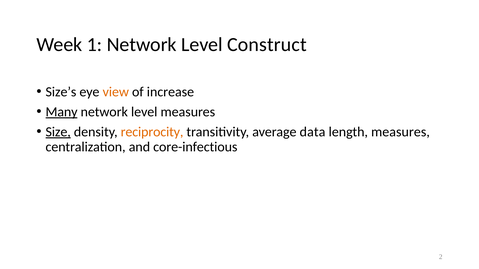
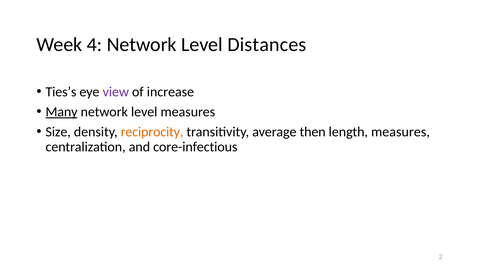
1: 1 -> 4
Construct: Construct -> Distances
Size’s: Size’s -> Ties’s
view colour: orange -> purple
Size underline: present -> none
data: data -> then
